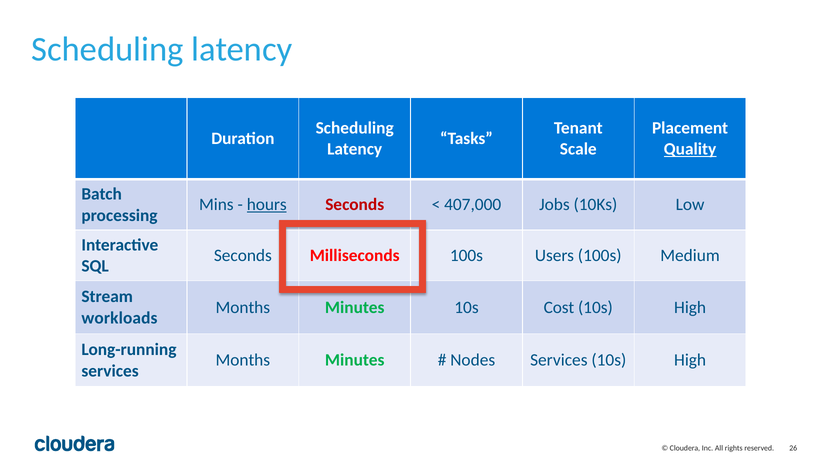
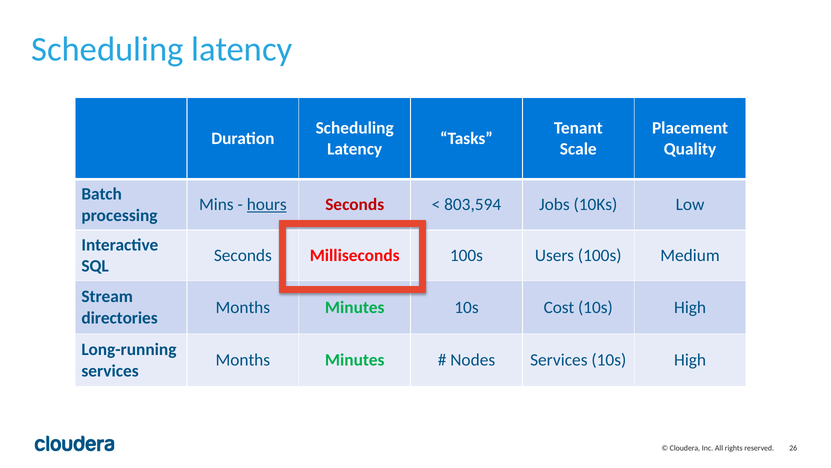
Quality underline: present -> none
407,000: 407,000 -> 803,594
workloads: workloads -> directories
